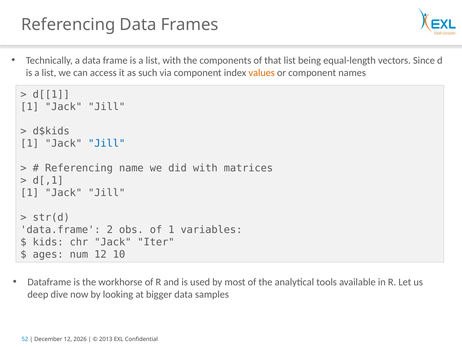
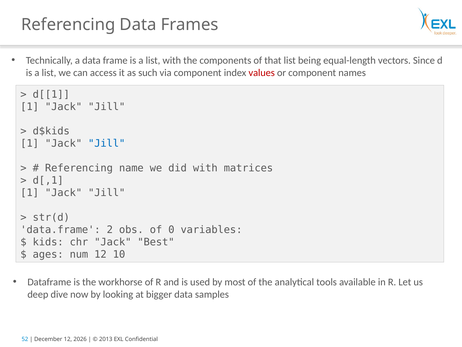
values colour: orange -> red
of 1: 1 -> 0
Iter: Iter -> Best
